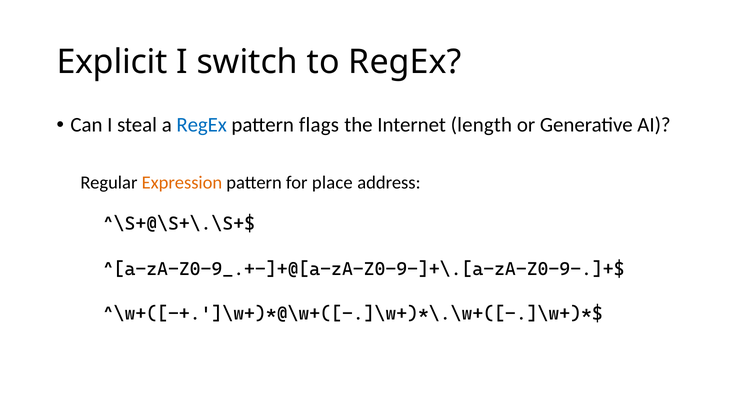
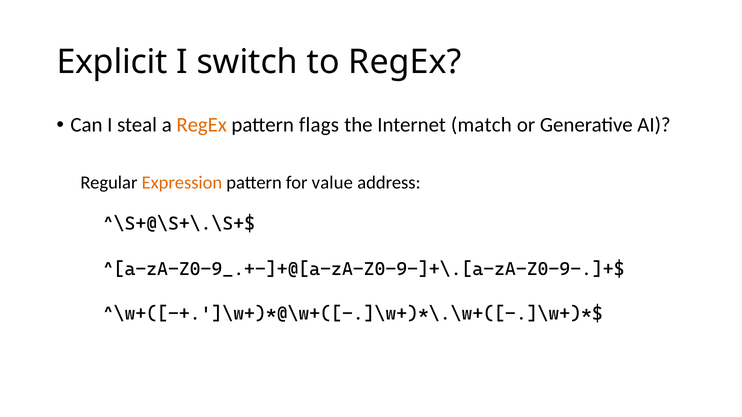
RegEx at (202, 125) colour: blue -> orange
length: length -> match
place: place -> value
